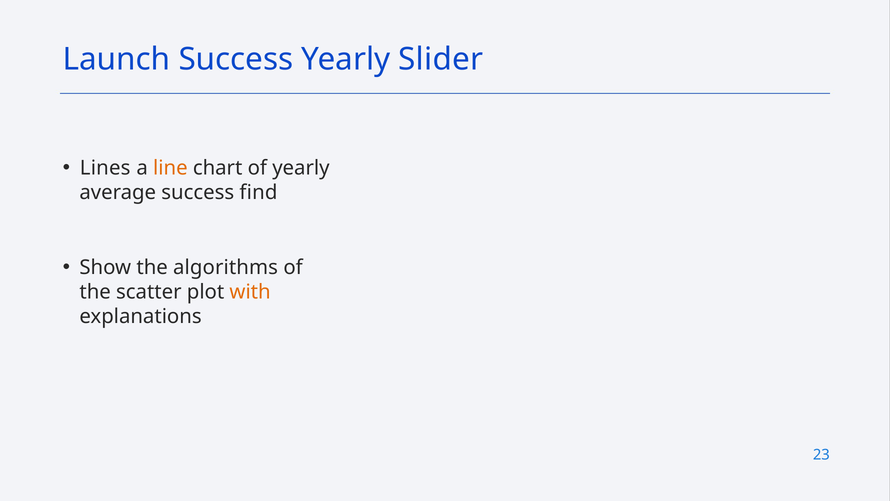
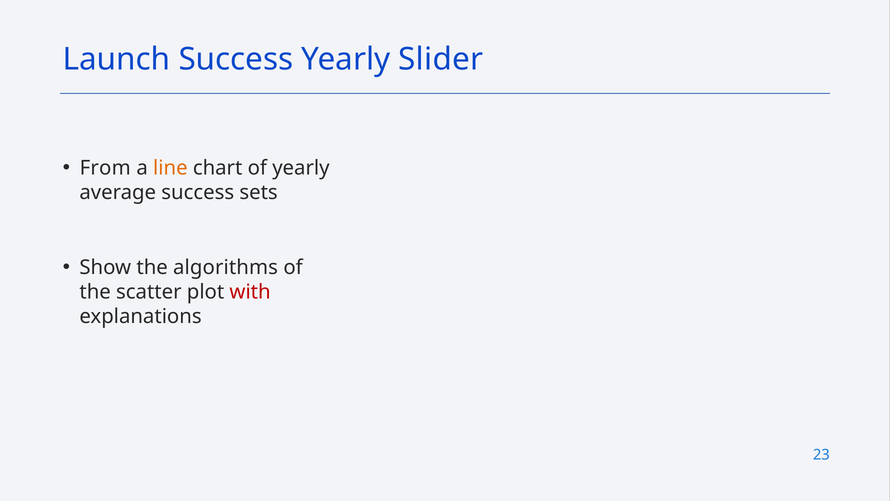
Lines: Lines -> From
find: find -> sets
with colour: orange -> red
